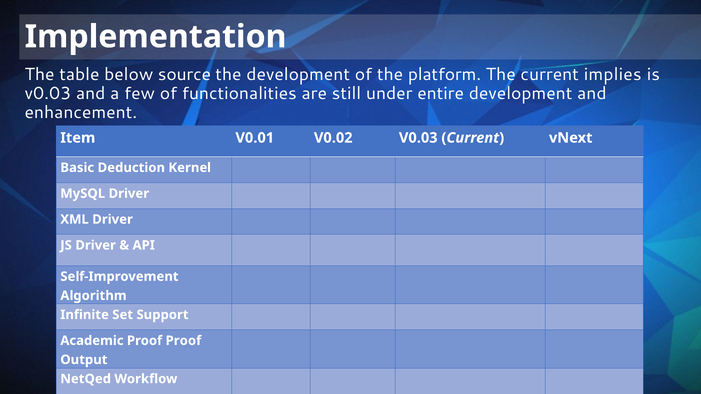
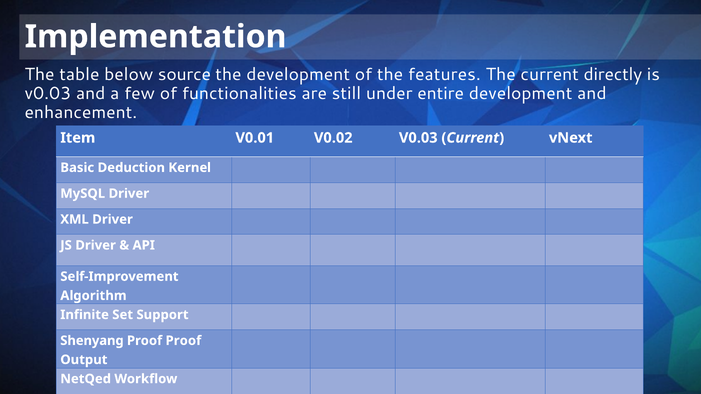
platform: platform -> features
implies: implies -> directly
Academic: Academic -> Shenyang
